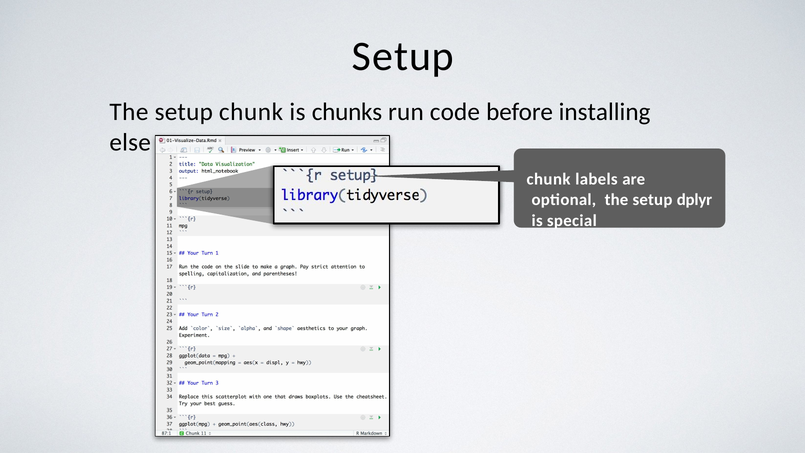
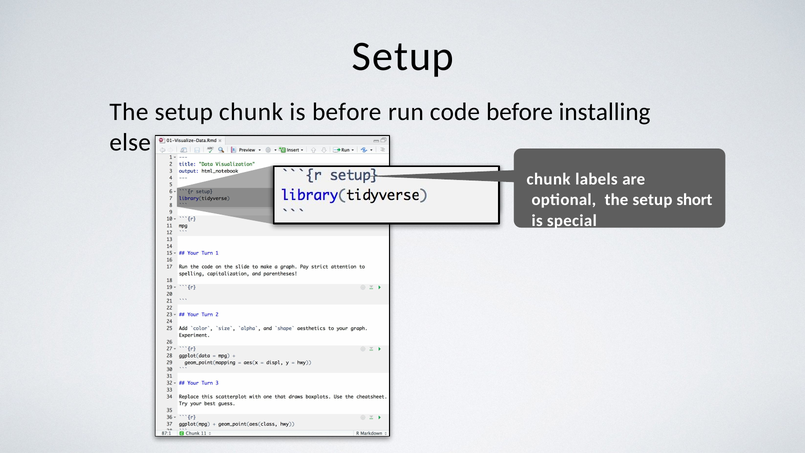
is chunks: chunks -> before
dplyr: dplyr -> short
